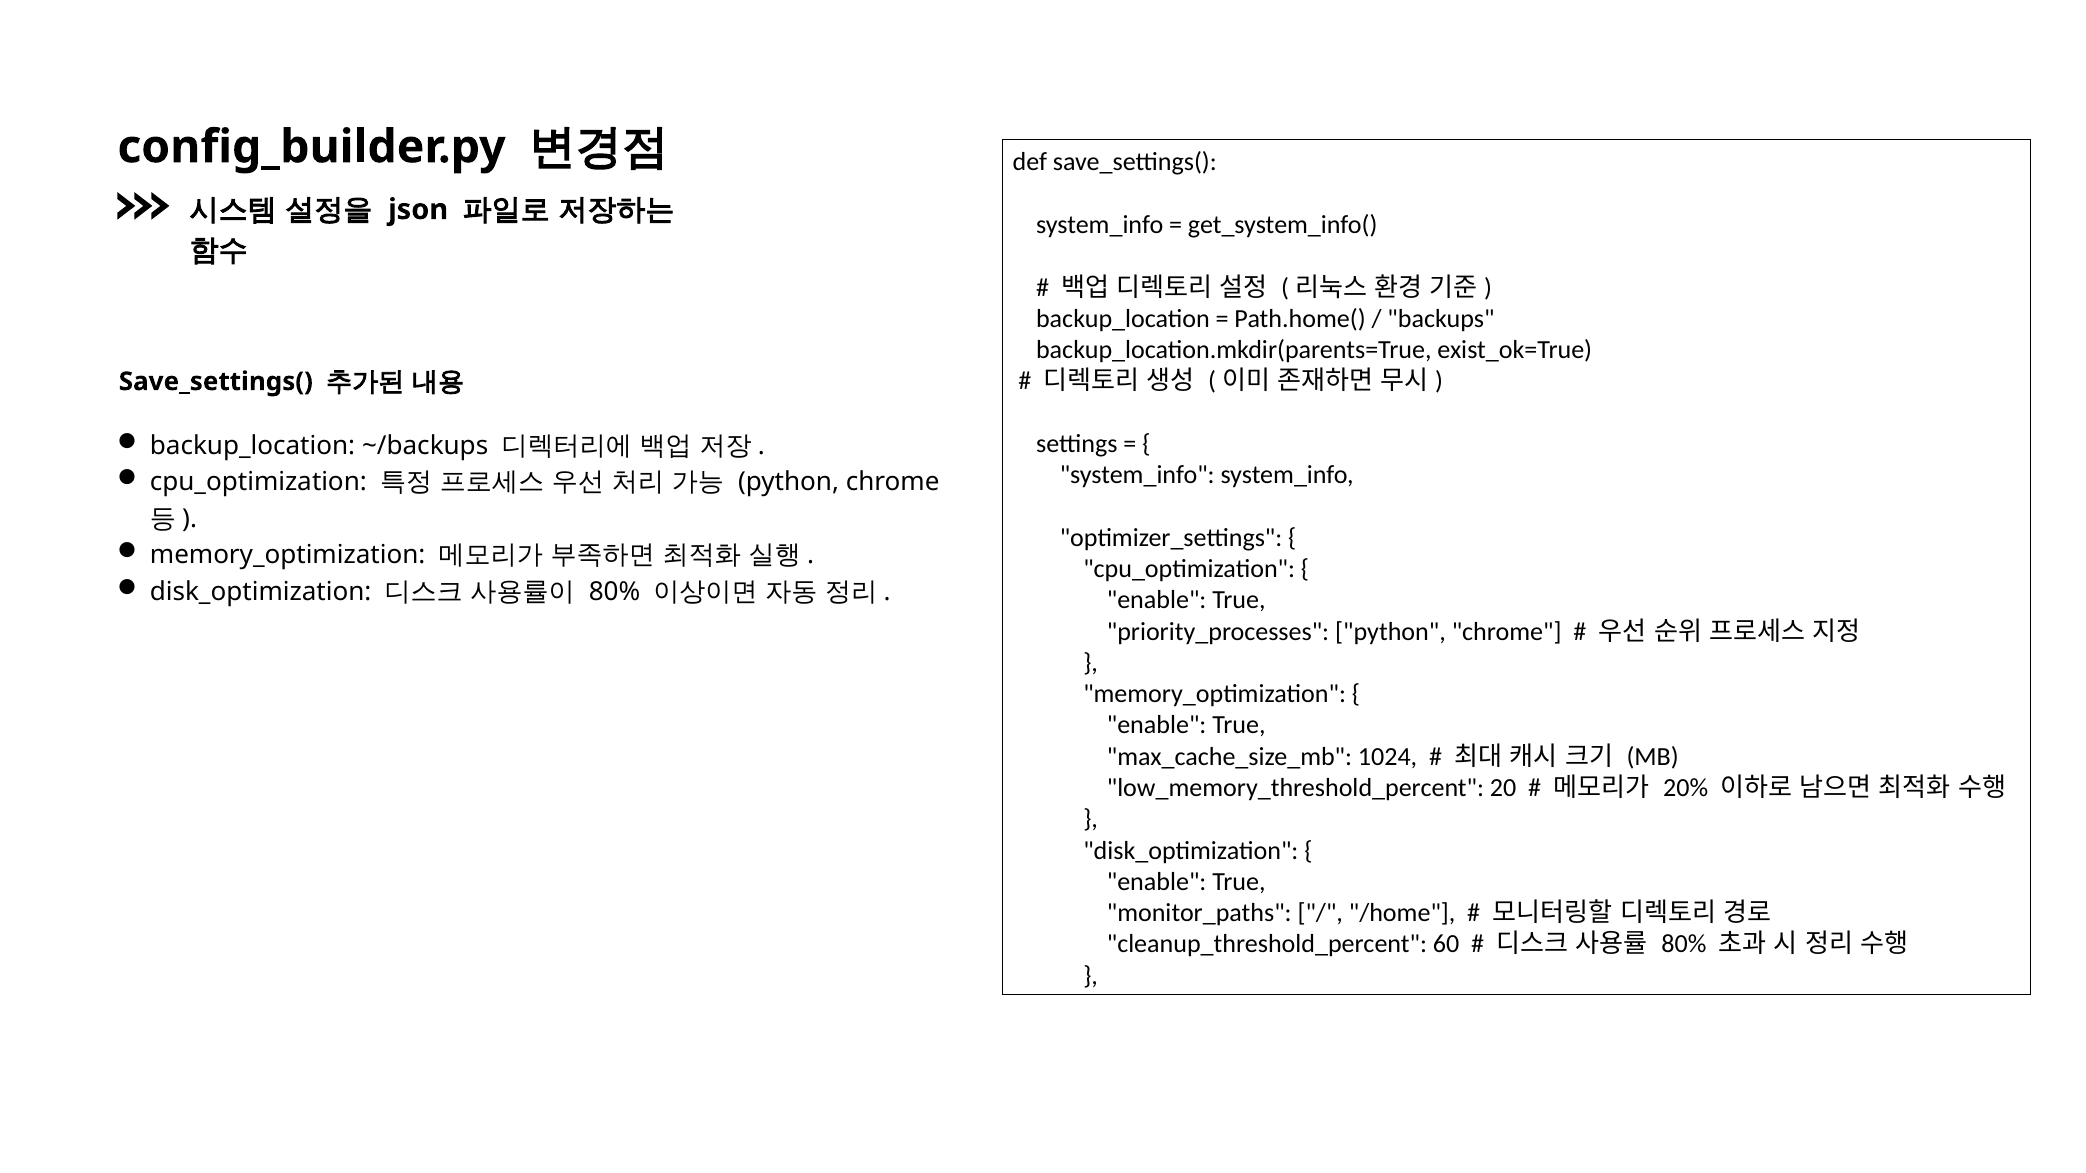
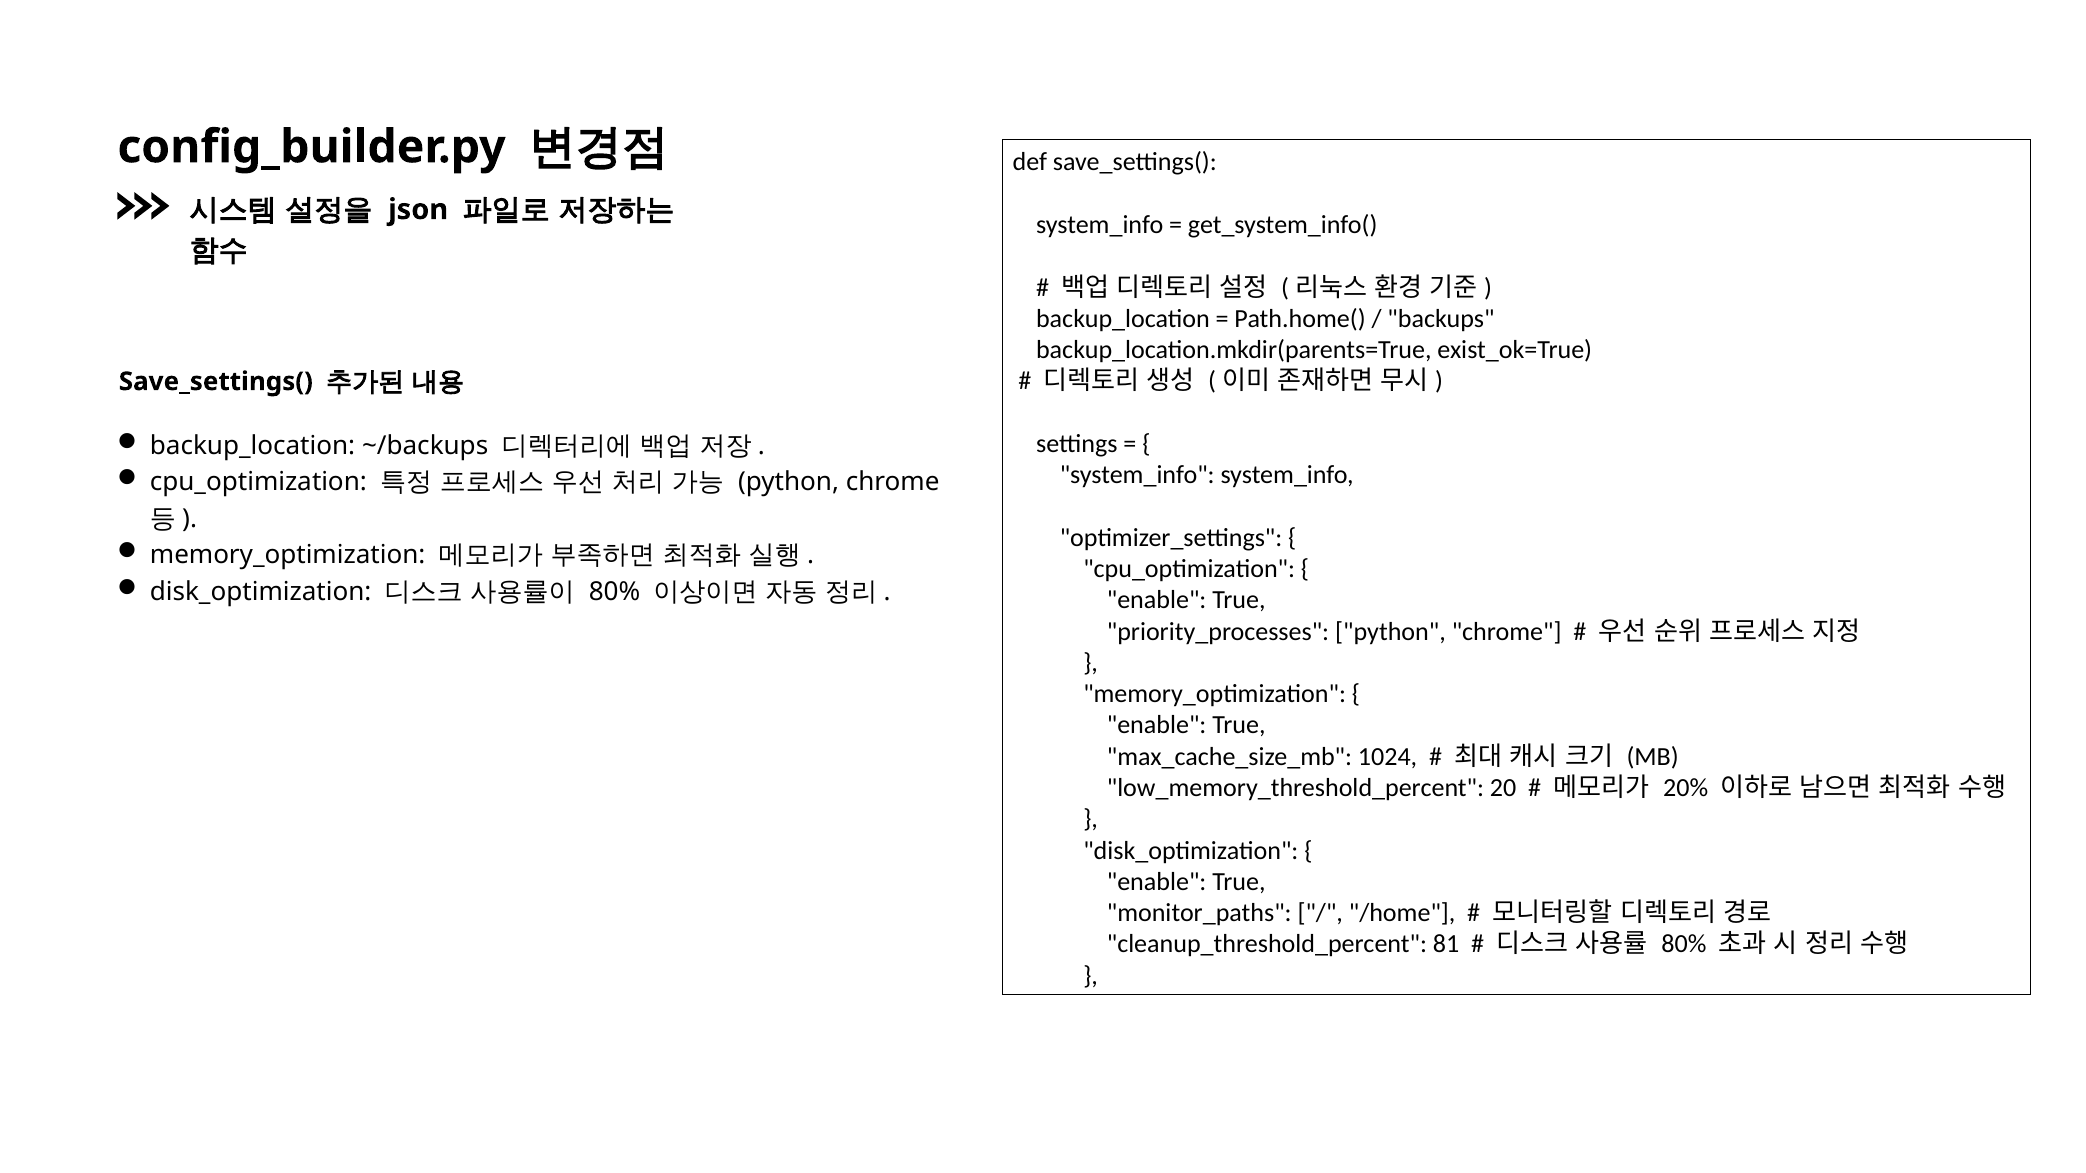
60: 60 -> 81
